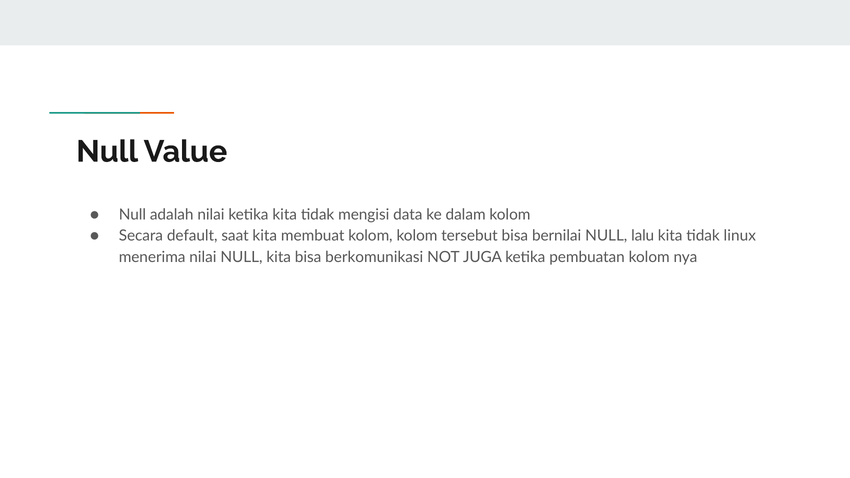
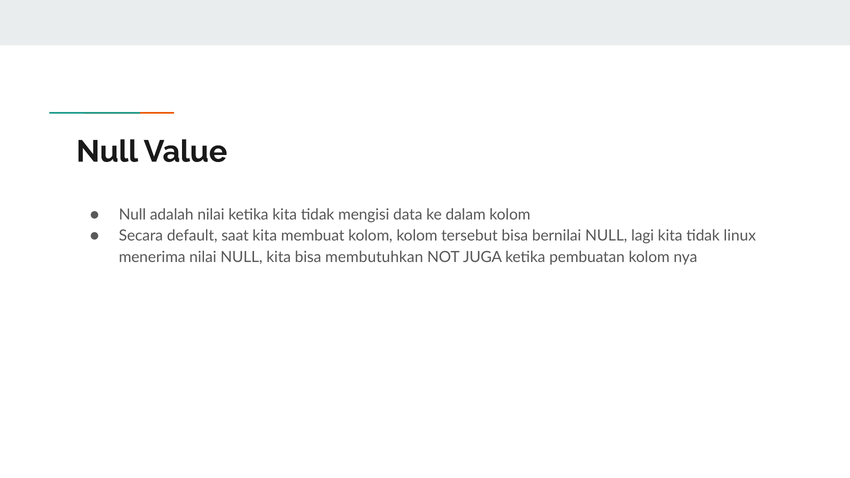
lalu: lalu -> lagi
berkomunikasi: berkomunikasi -> membutuhkan
